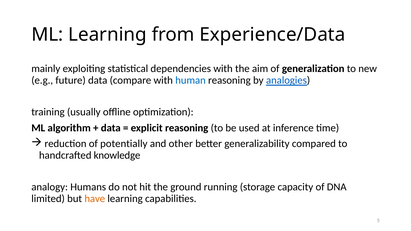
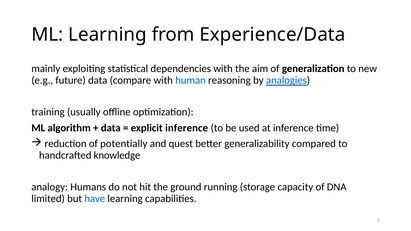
explicit reasoning: reasoning -> inference
other: other -> quest
have colour: orange -> blue
